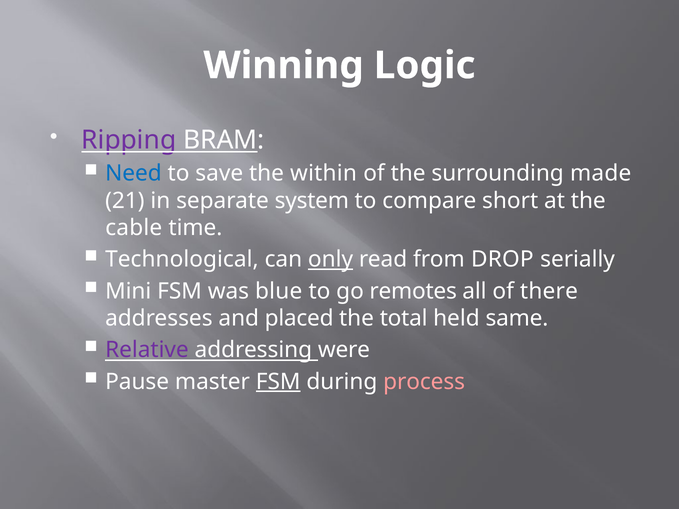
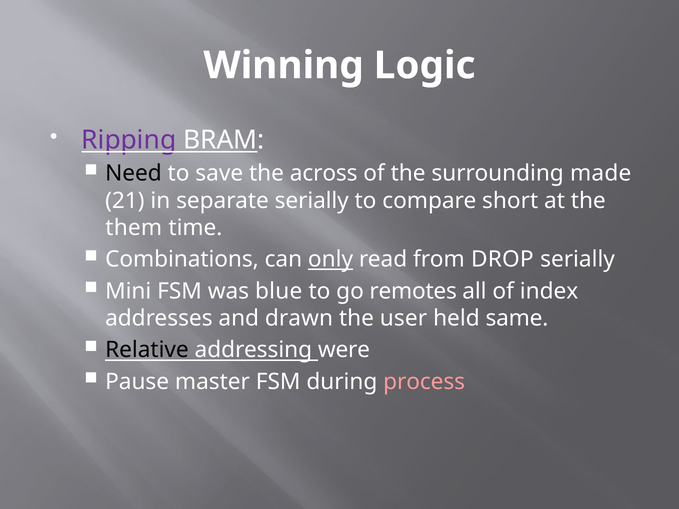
Need colour: blue -> black
within: within -> across
separate system: system -> serially
cable: cable -> them
Technological: Technological -> Combinations
there: there -> index
placed: placed -> drawn
total: total -> user
Relative colour: purple -> black
FSM at (278, 382) underline: present -> none
